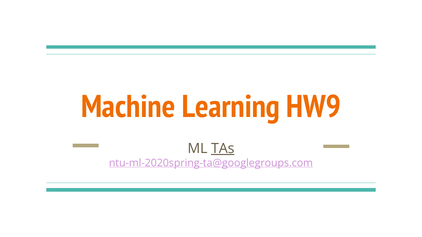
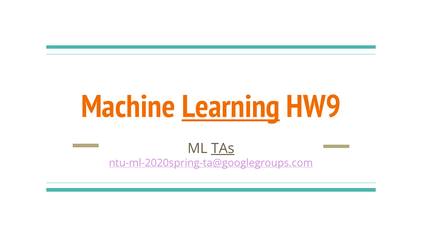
Learning underline: none -> present
